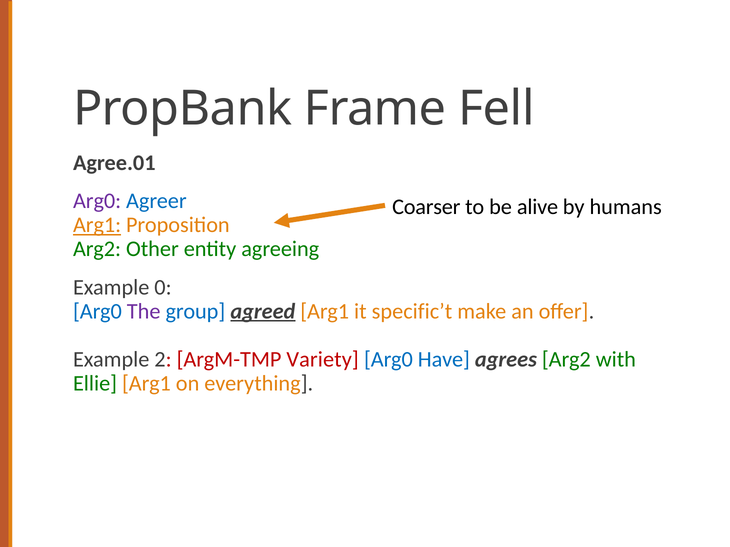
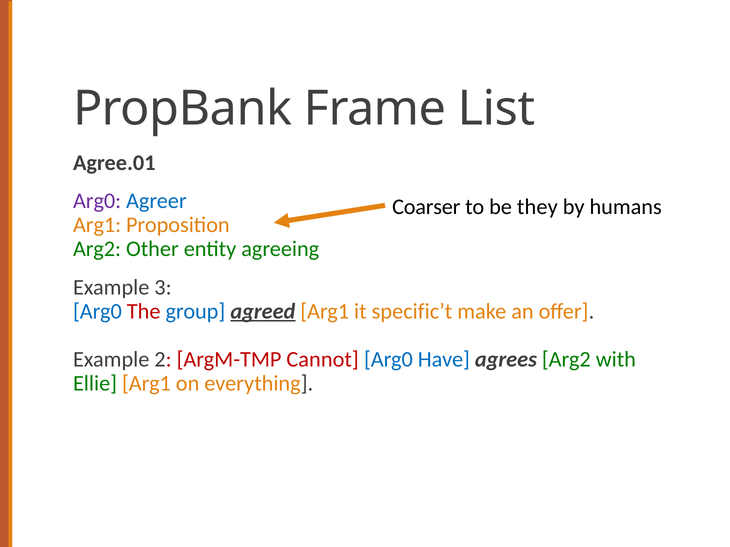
Fell: Fell -> List
alive: alive -> they
Arg1 at (97, 225) underline: present -> none
0: 0 -> 3
The colour: purple -> red
Variety: Variety -> Cannot
